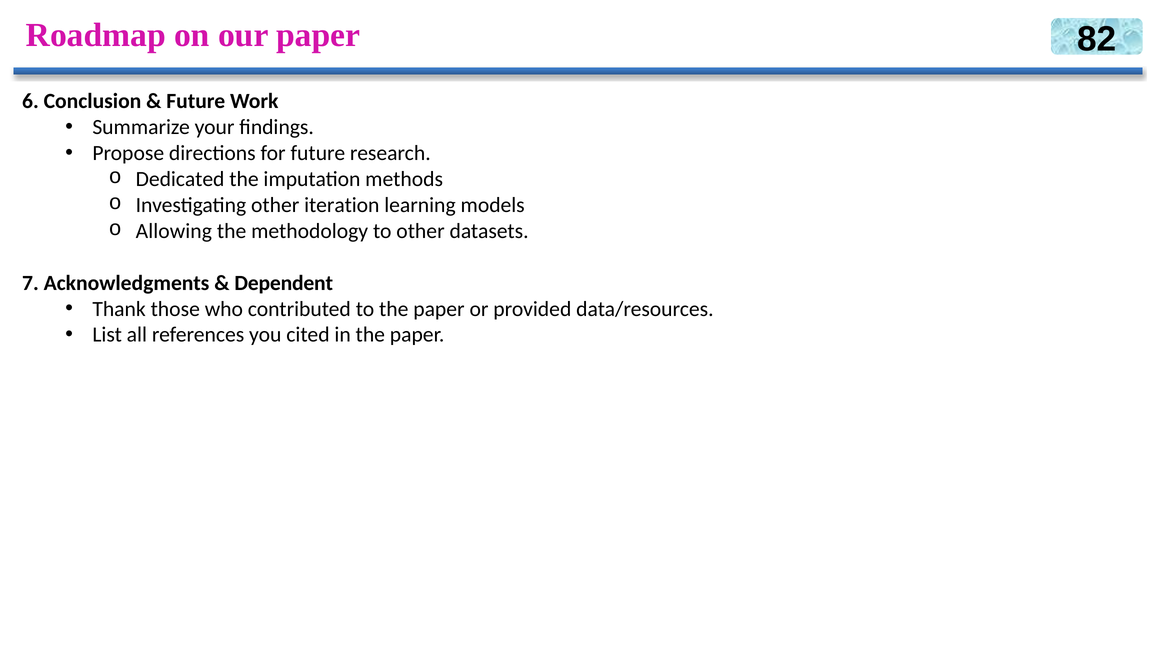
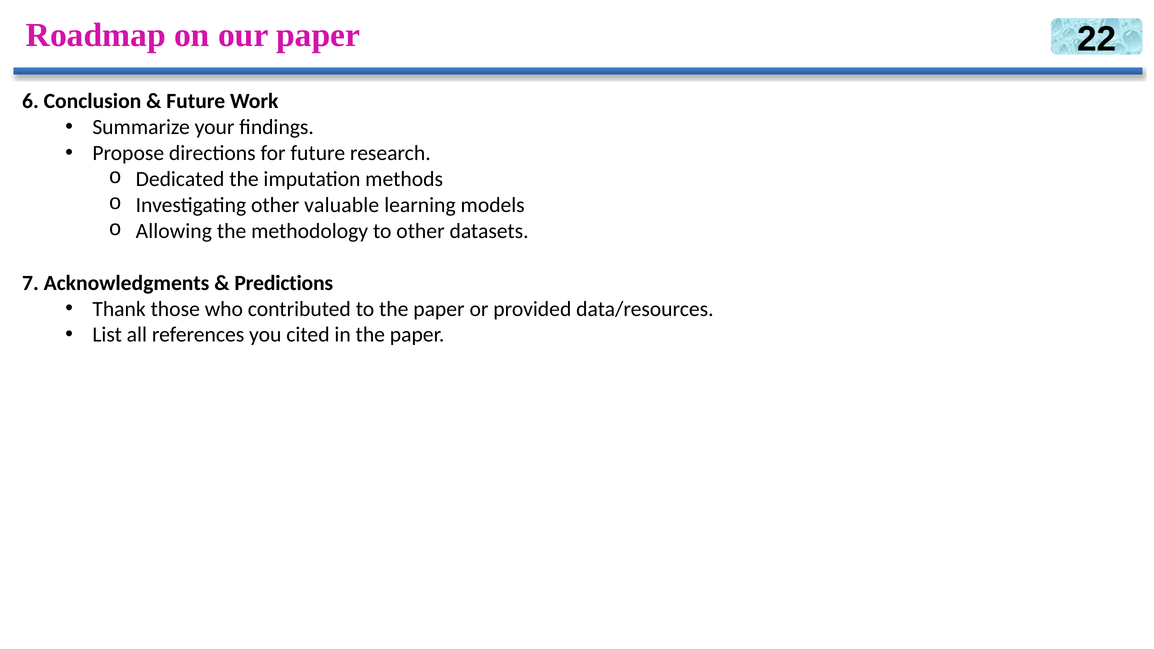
82: 82 -> 22
iteration: iteration -> valuable
Dependent: Dependent -> Predictions
